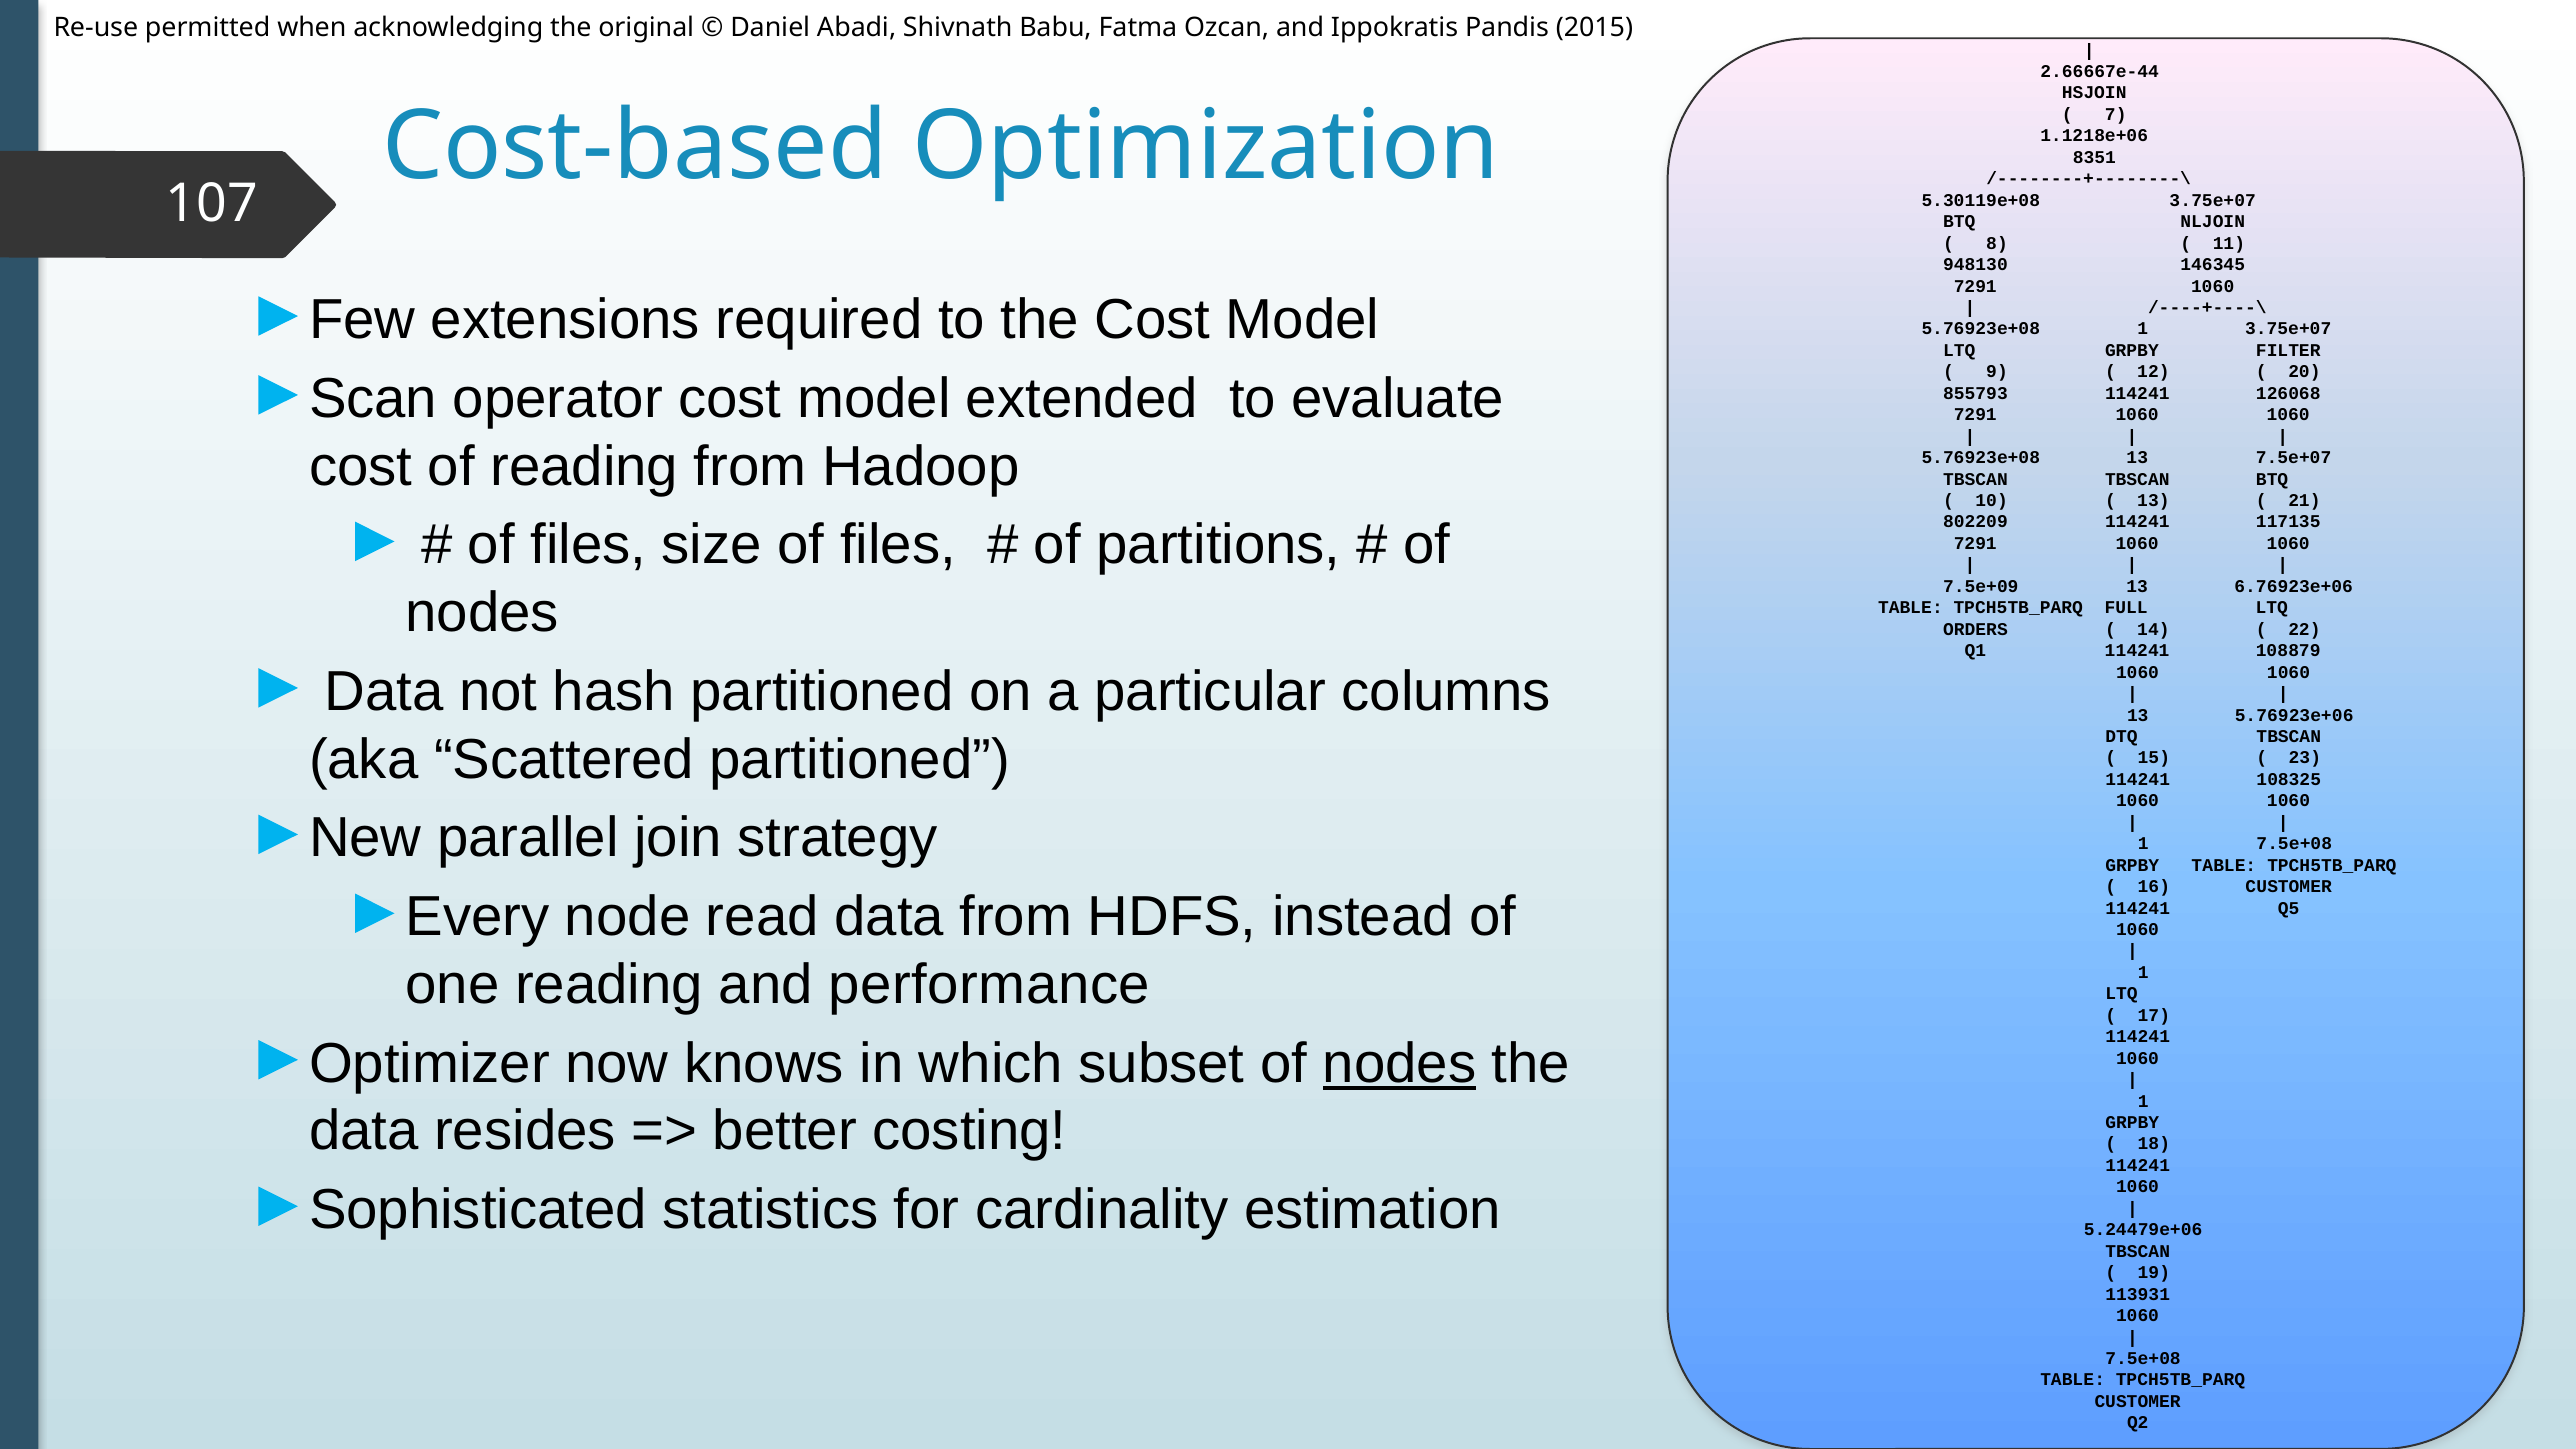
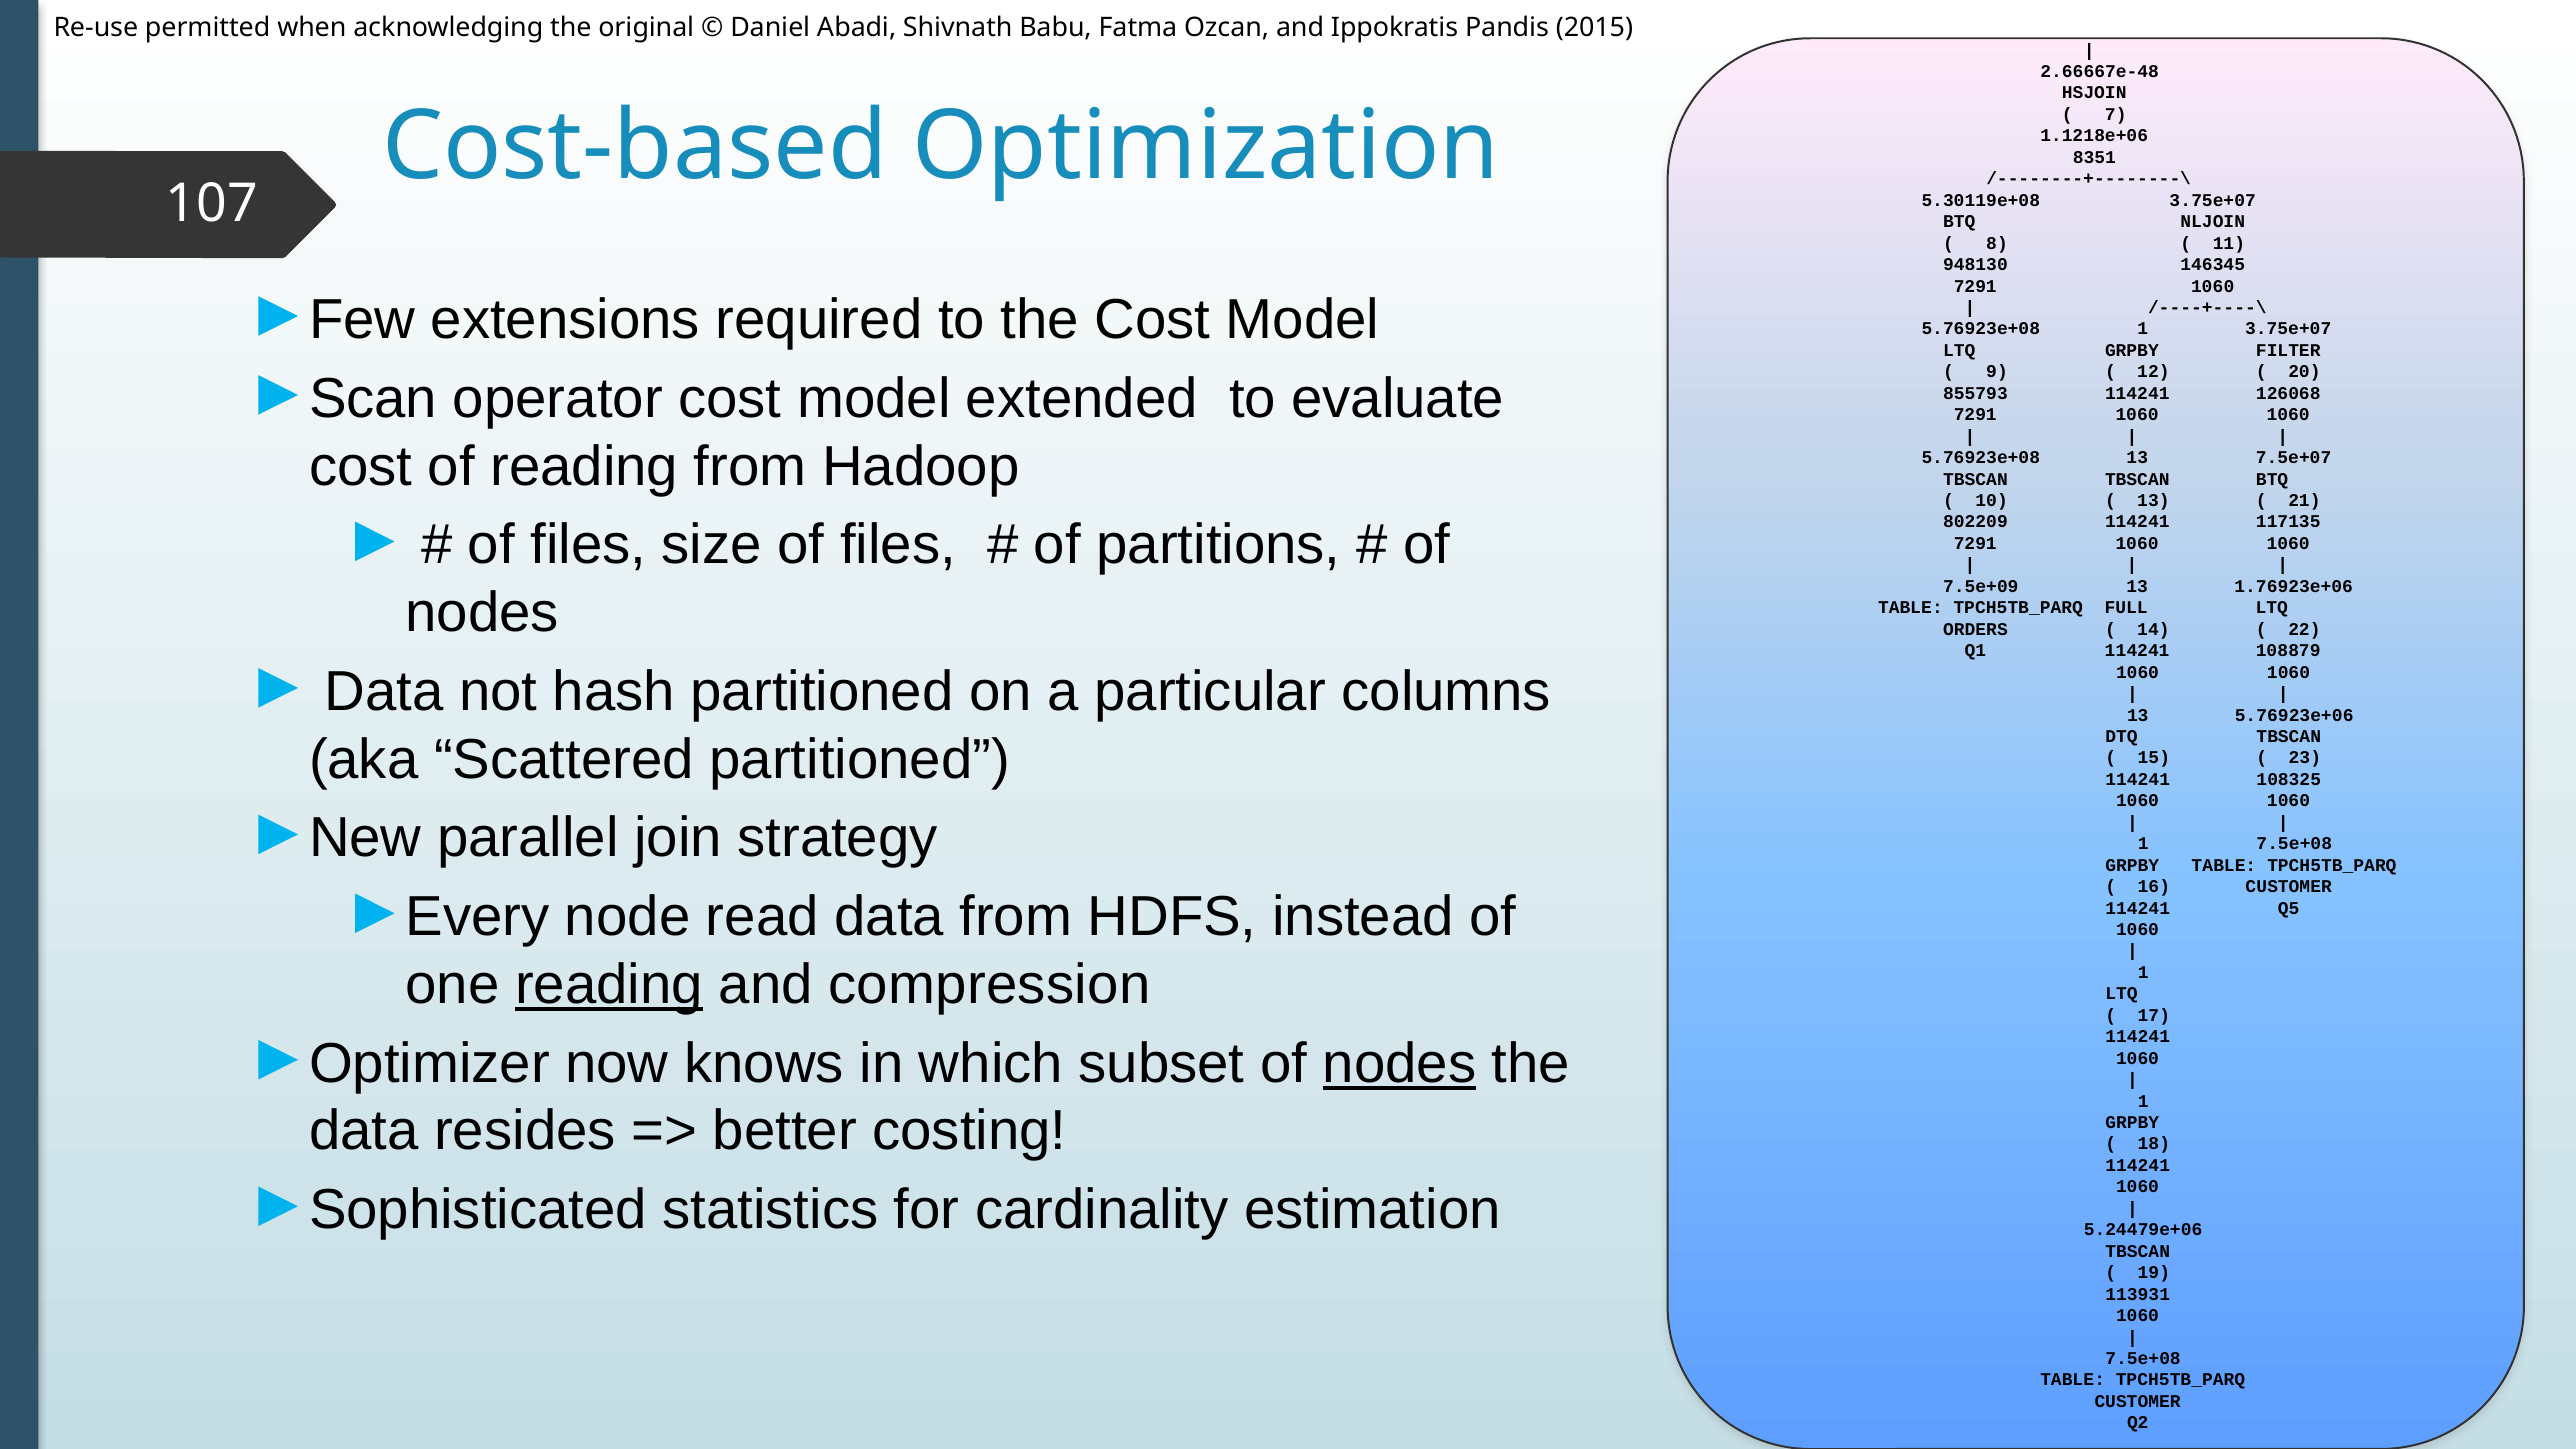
2.66667e-44: 2.66667e-44 -> 2.66667e-48
6.76923e+06: 6.76923e+06 -> 1.76923e+06
reading at (609, 985) underline: none -> present
performance: performance -> compression
